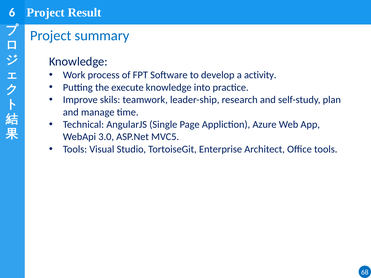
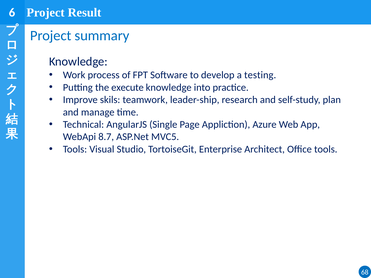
activity: activity -> testing
3.0: 3.0 -> 8.7
